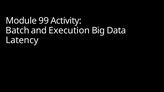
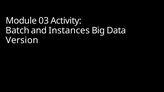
99: 99 -> 03
Execution: Execution -> Instances
Latency: Latency -> Version
